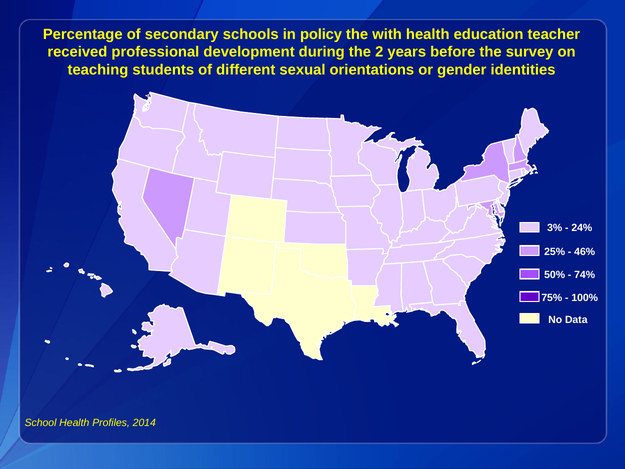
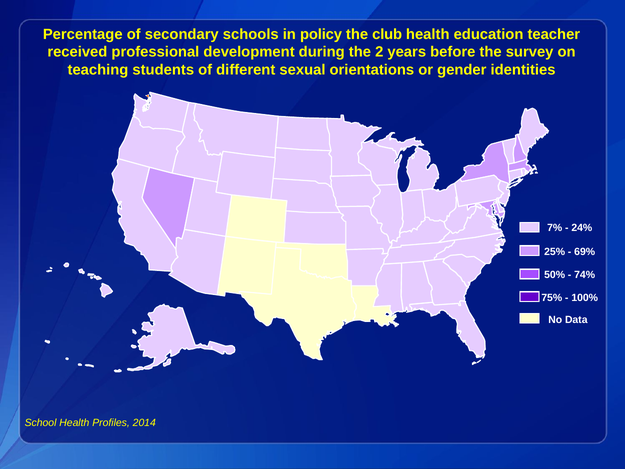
with: with -> club
3%: 3% -> 7%
46%: 46% -> 69%
